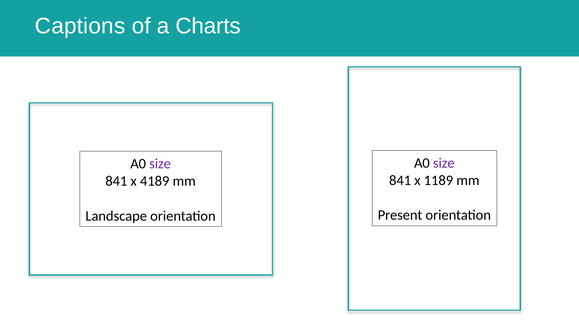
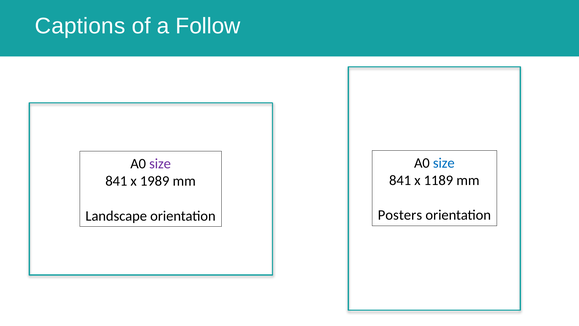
Charts: Charts -> Follow
size at (444, 163) colour: purple -> blue
4189: 4189 -> 1989
Present: Present -> Posters
